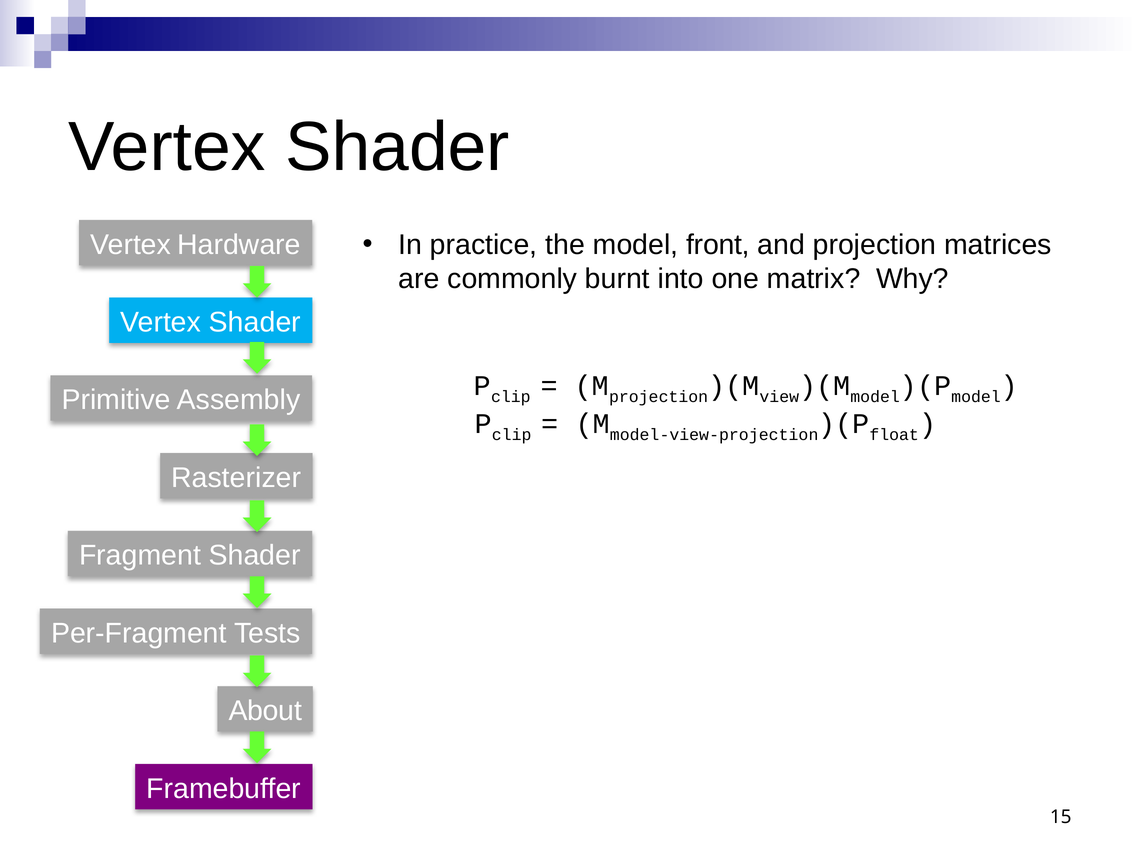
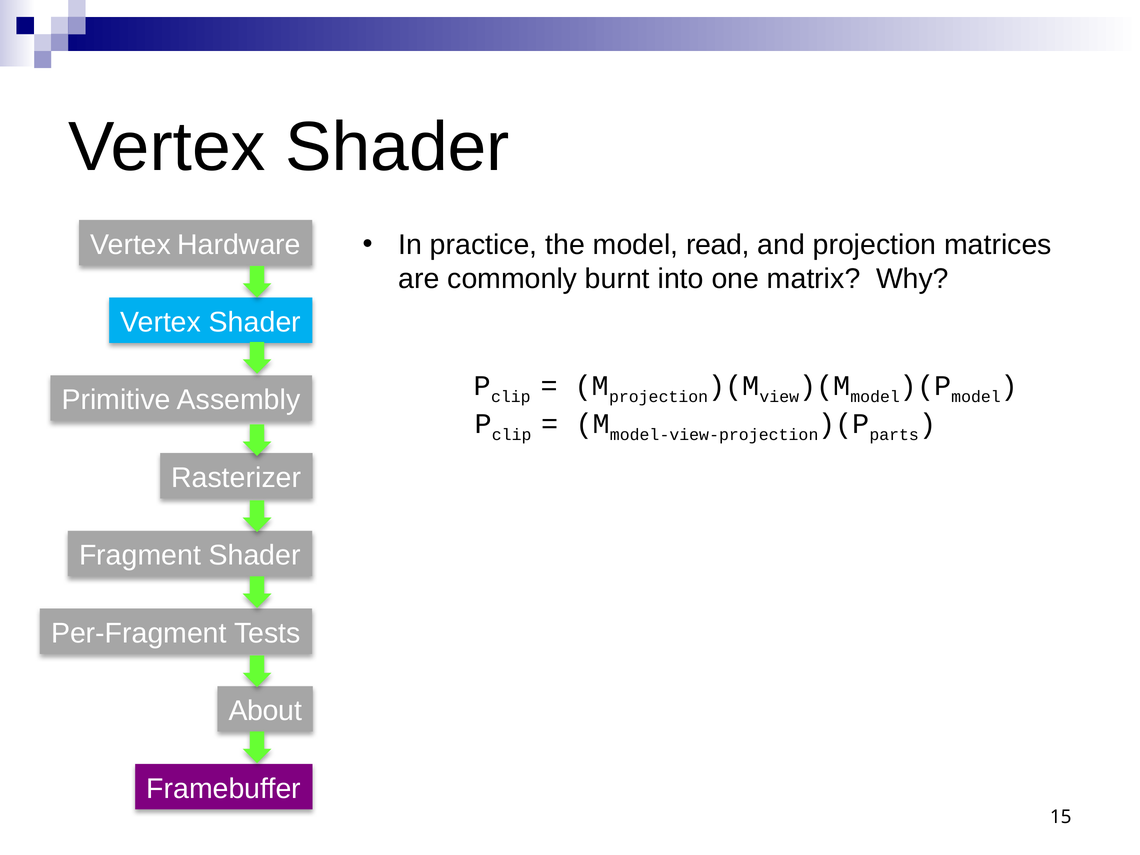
front: front -> read
float: float -> parts
